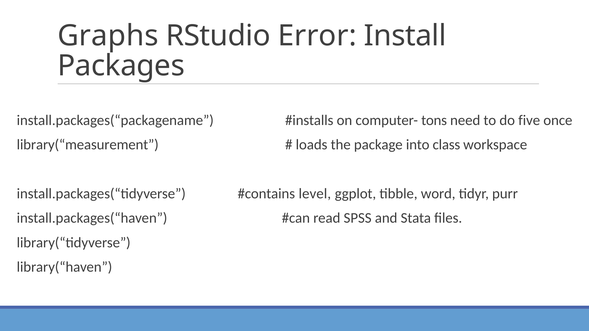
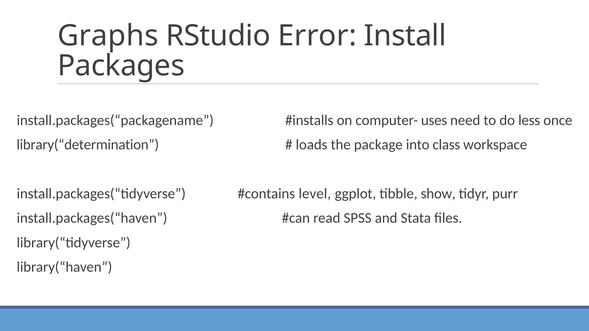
tons: tons -> uses
five: five -> less
library(“measurement: library(“measurement -> library(“determination
word: word -> show
